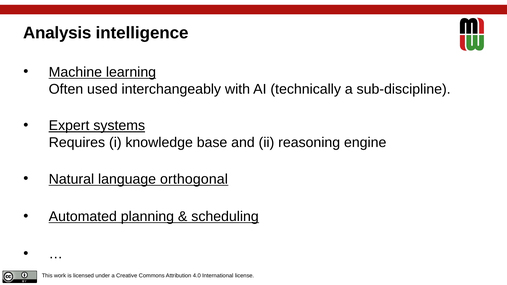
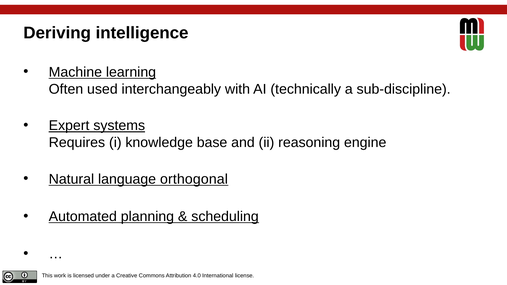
Analysis: Analysis -> Deriving
